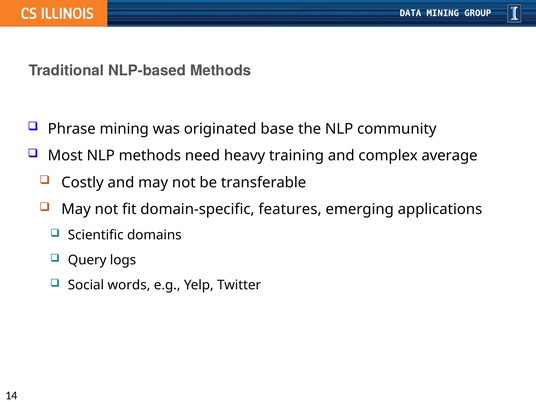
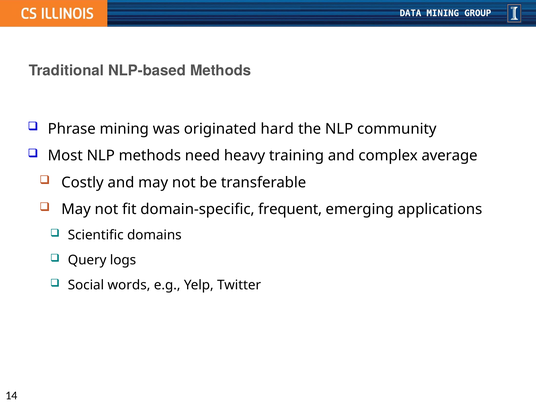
base: base -> hard
features: features -> frequent
